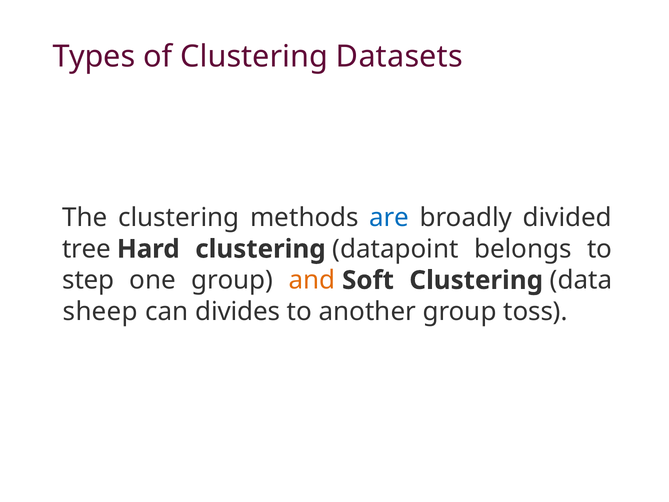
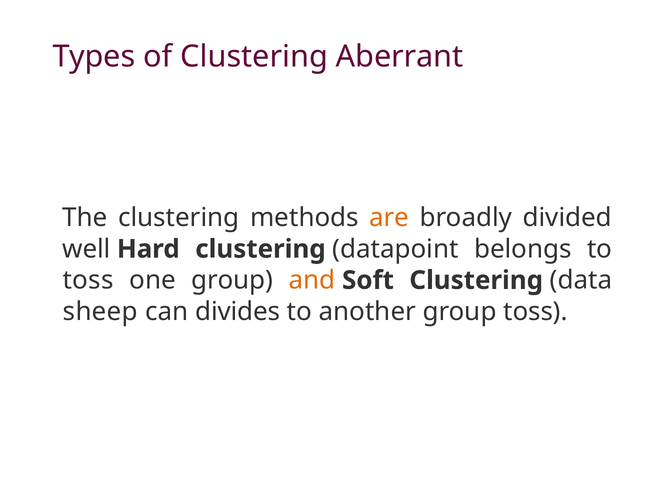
Datasets: Datasets -> Aberrant
are colour: blue -> orange
tree: tree -> well
step at (88, 280): step -> toss
